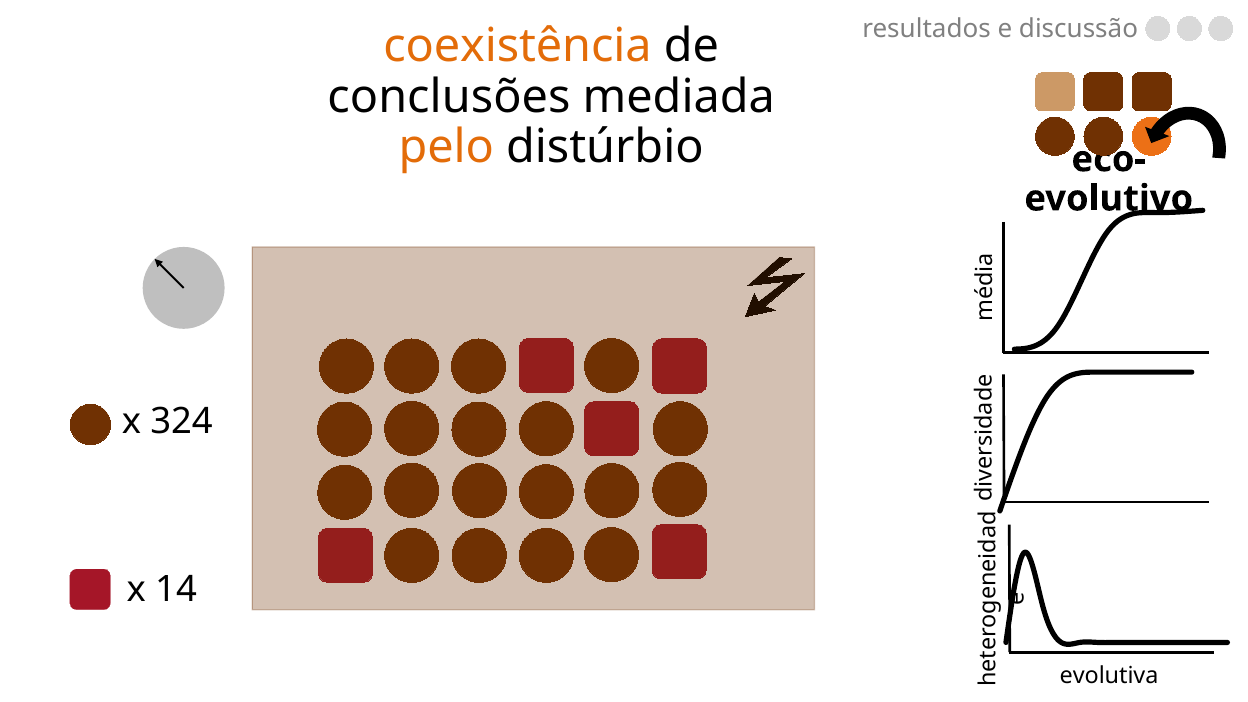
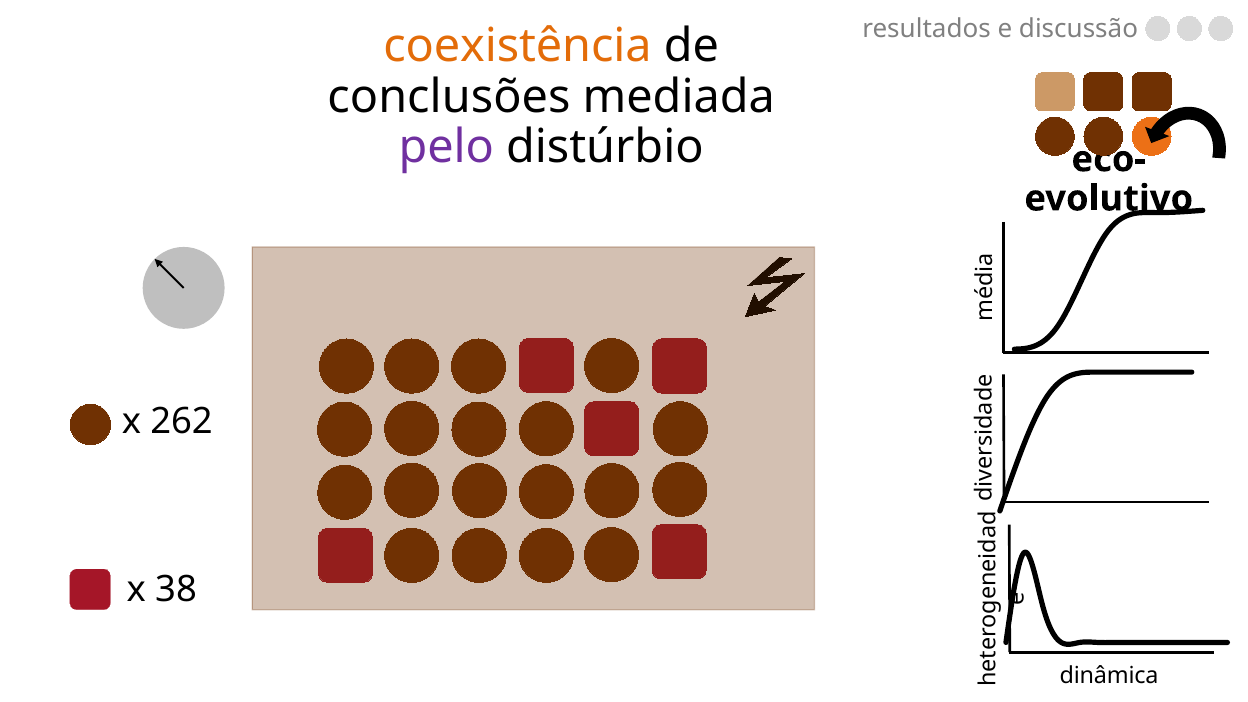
pelo colour: orange -> purple
324: 324 -> 262
14: 14 -> 38
evolutiva: evolutiva -> dinâmica
